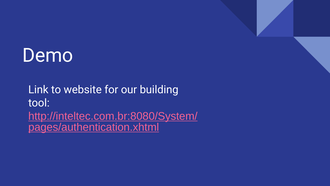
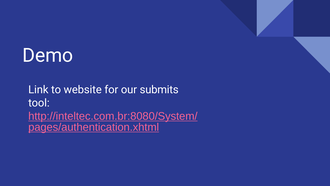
building: building -> submits
